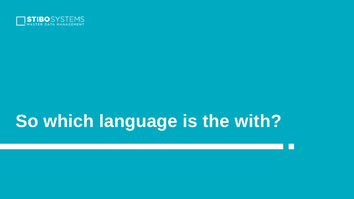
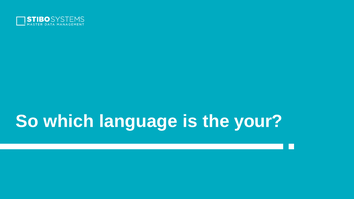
with: with -> your
